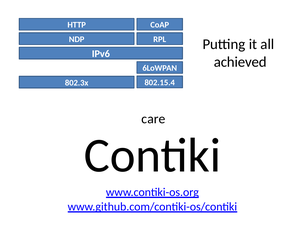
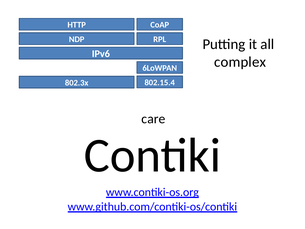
achieved: achieved -> complex
